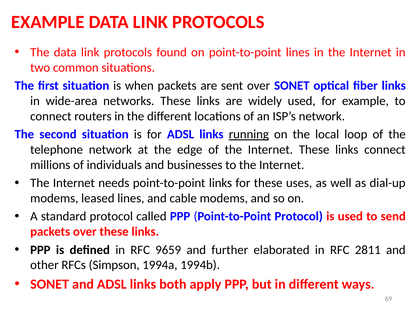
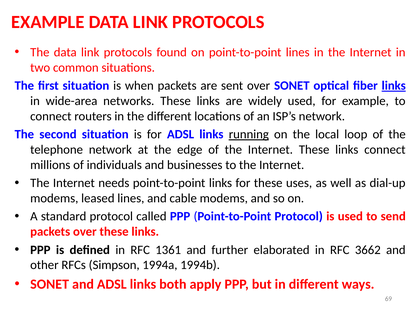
links at (394, 86) underline: none -> present
9659: 9659 -> 1361
2811: 2811 -> 3662
